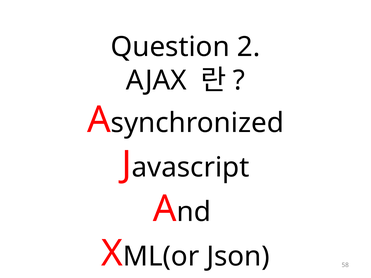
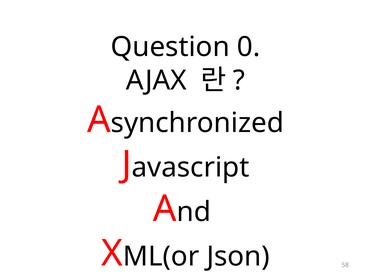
2: 2 -> 0
